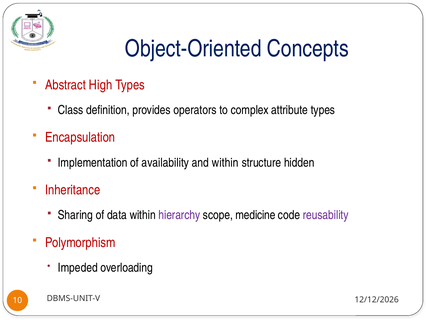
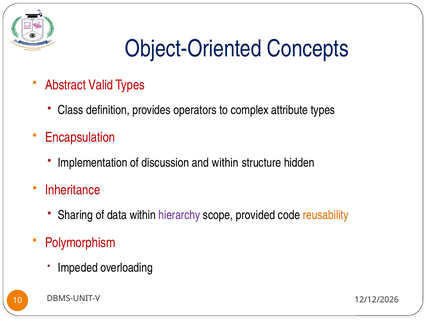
High: High -> Valid
availability: availability -> discussion
medicine: medicine -> provided
reusability colour: purple -> orange
